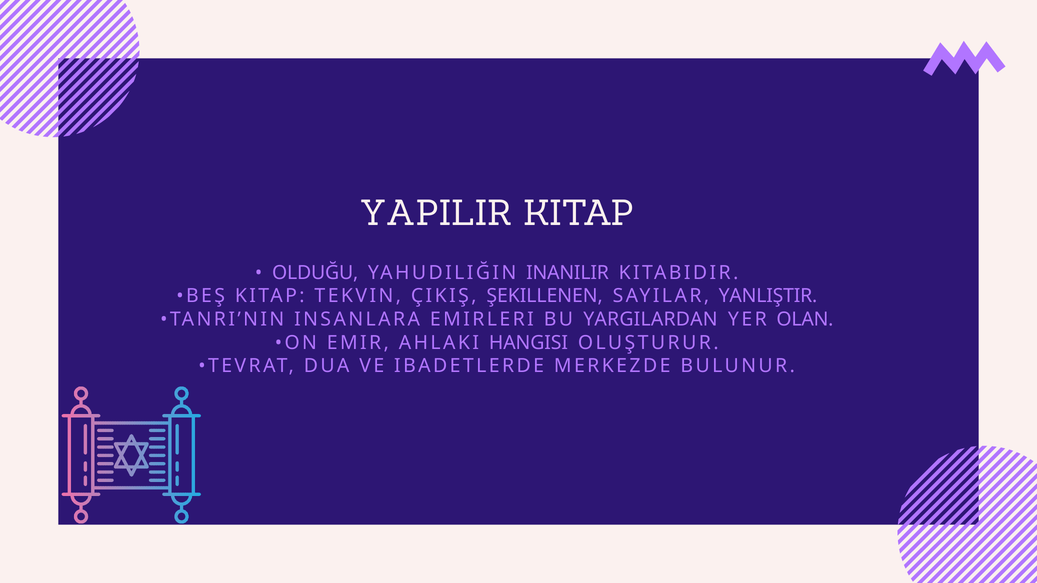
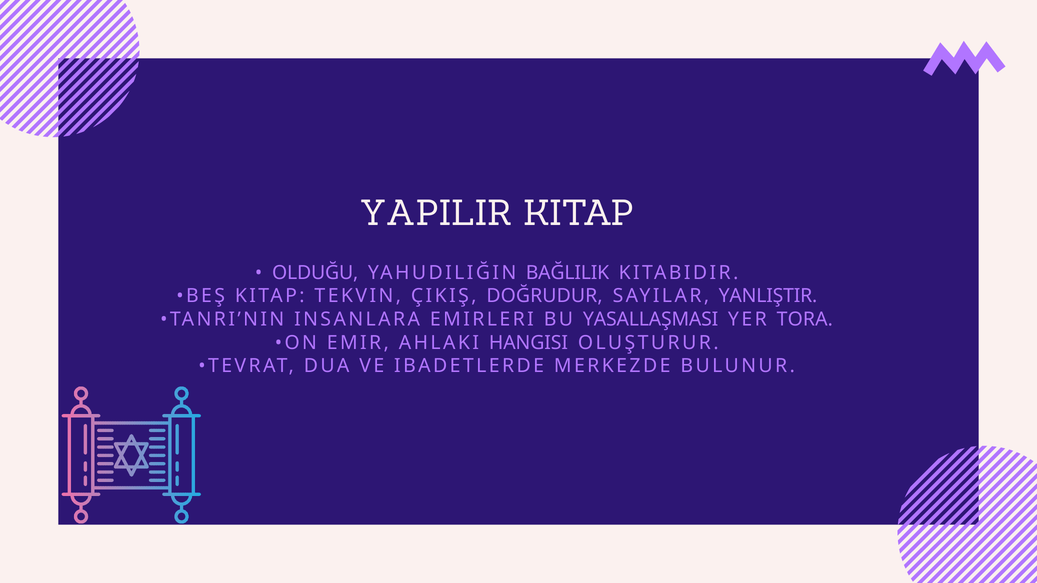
INANILIR: INANILIR -> BAĞLILIK
ŞEKILLENEN: ŞEKILLENEN -> DOĞRUDUR
YARGILARDAN: YARGILARDAN -> YASALLAŞMASI
OLAN: OLAN -> TORA
